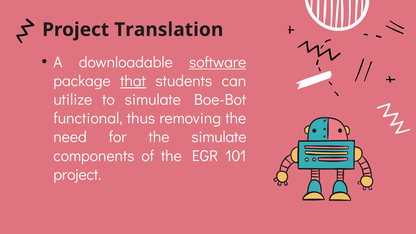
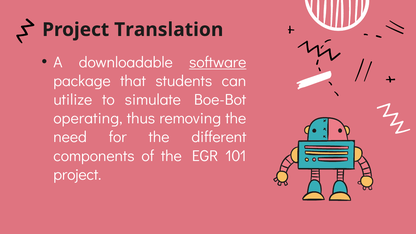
that underline: present -> none
functional: functional -> operating
the simulate: simulate -> different
